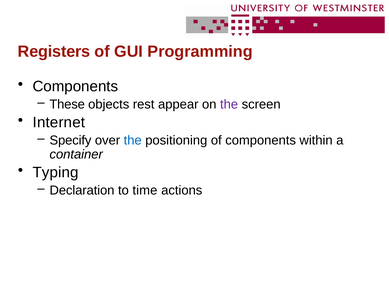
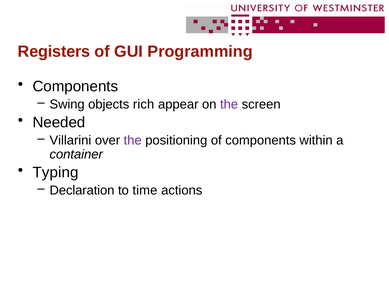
These: These -> Swing
rest: rest -> rich
Internet: Internet -> Needed
Specify: Specify -> Villarini
the at (133, 140) colour: blue -> purple
